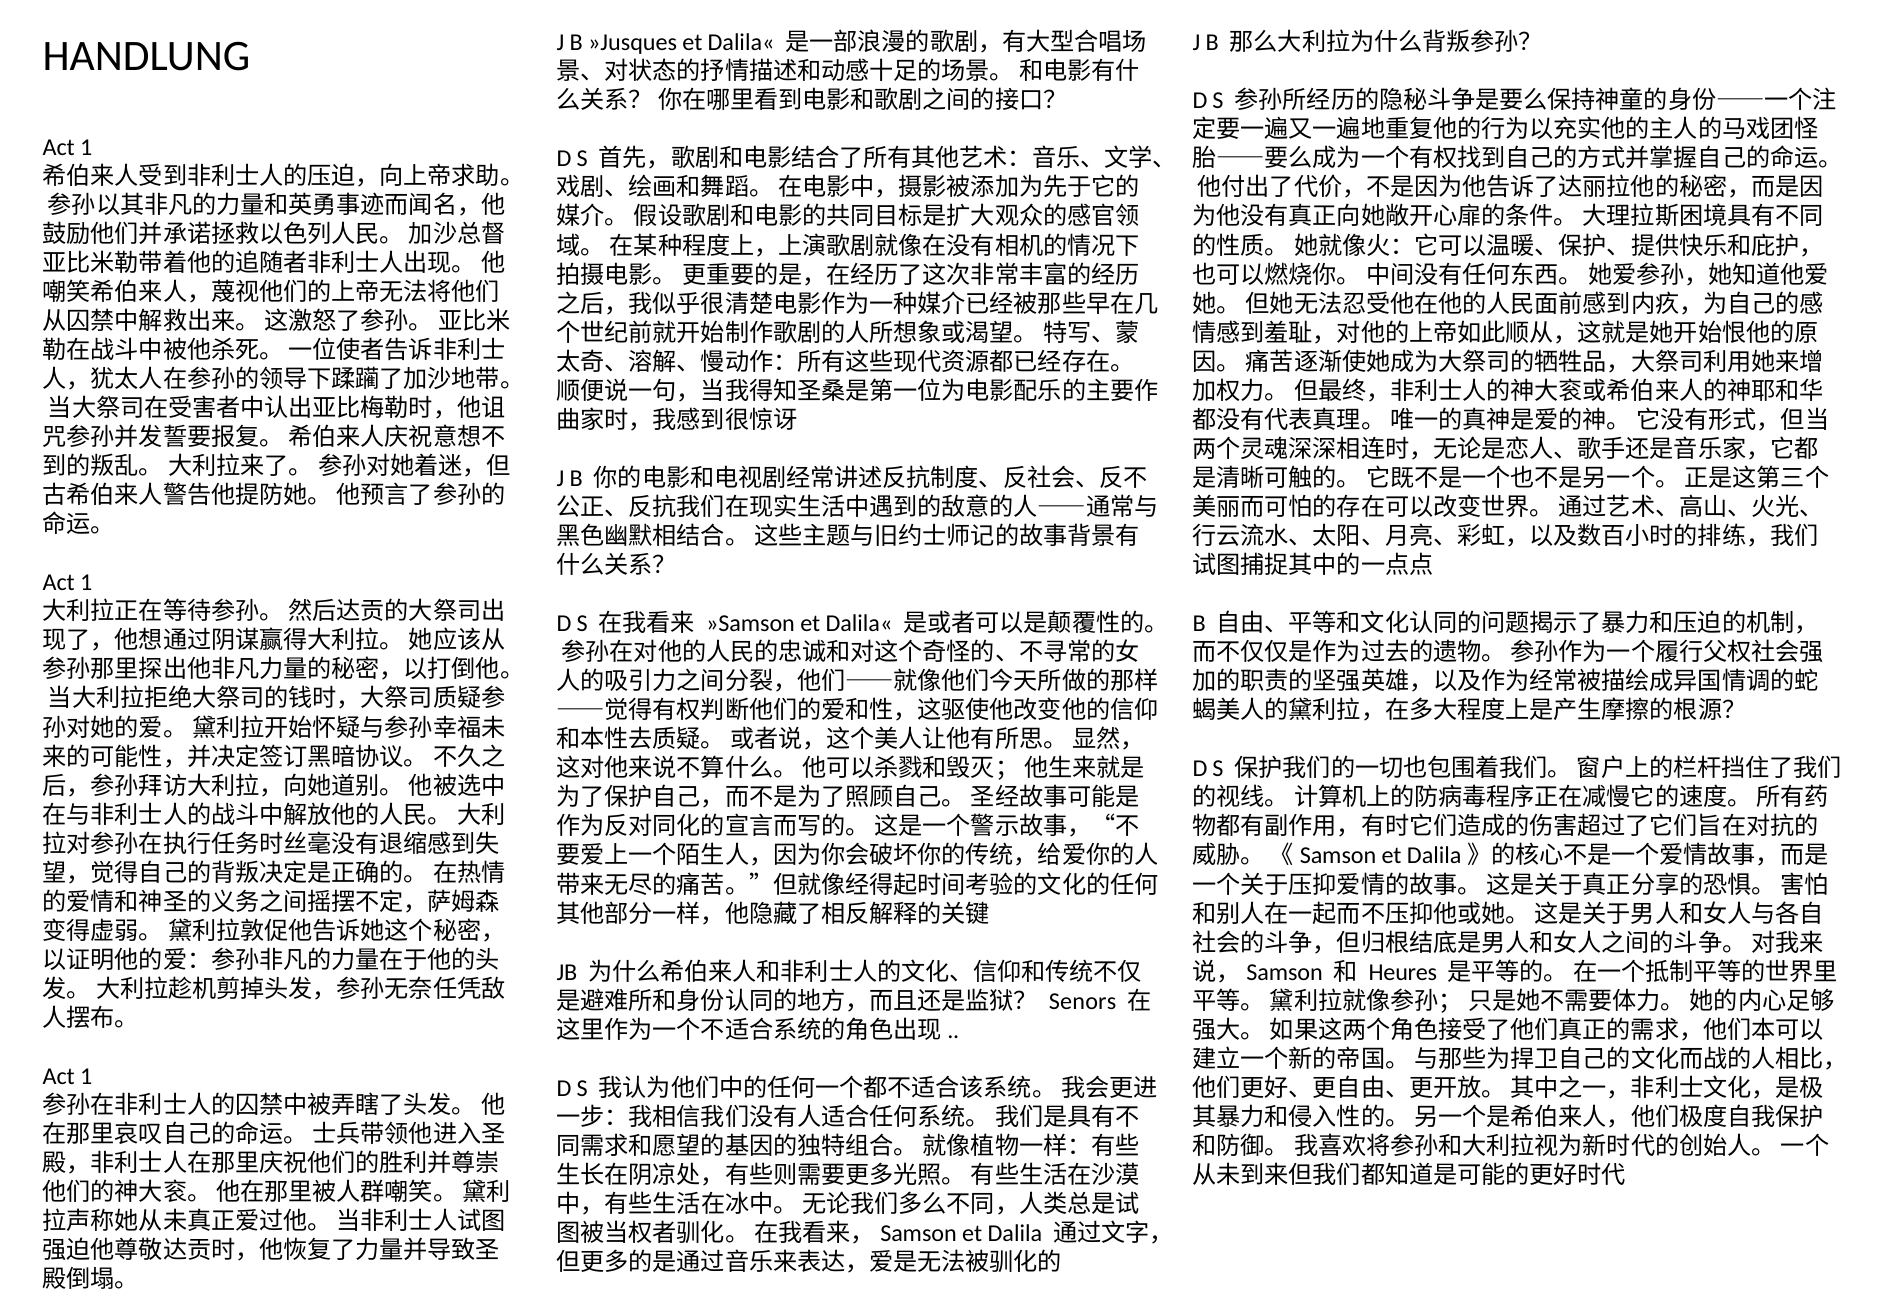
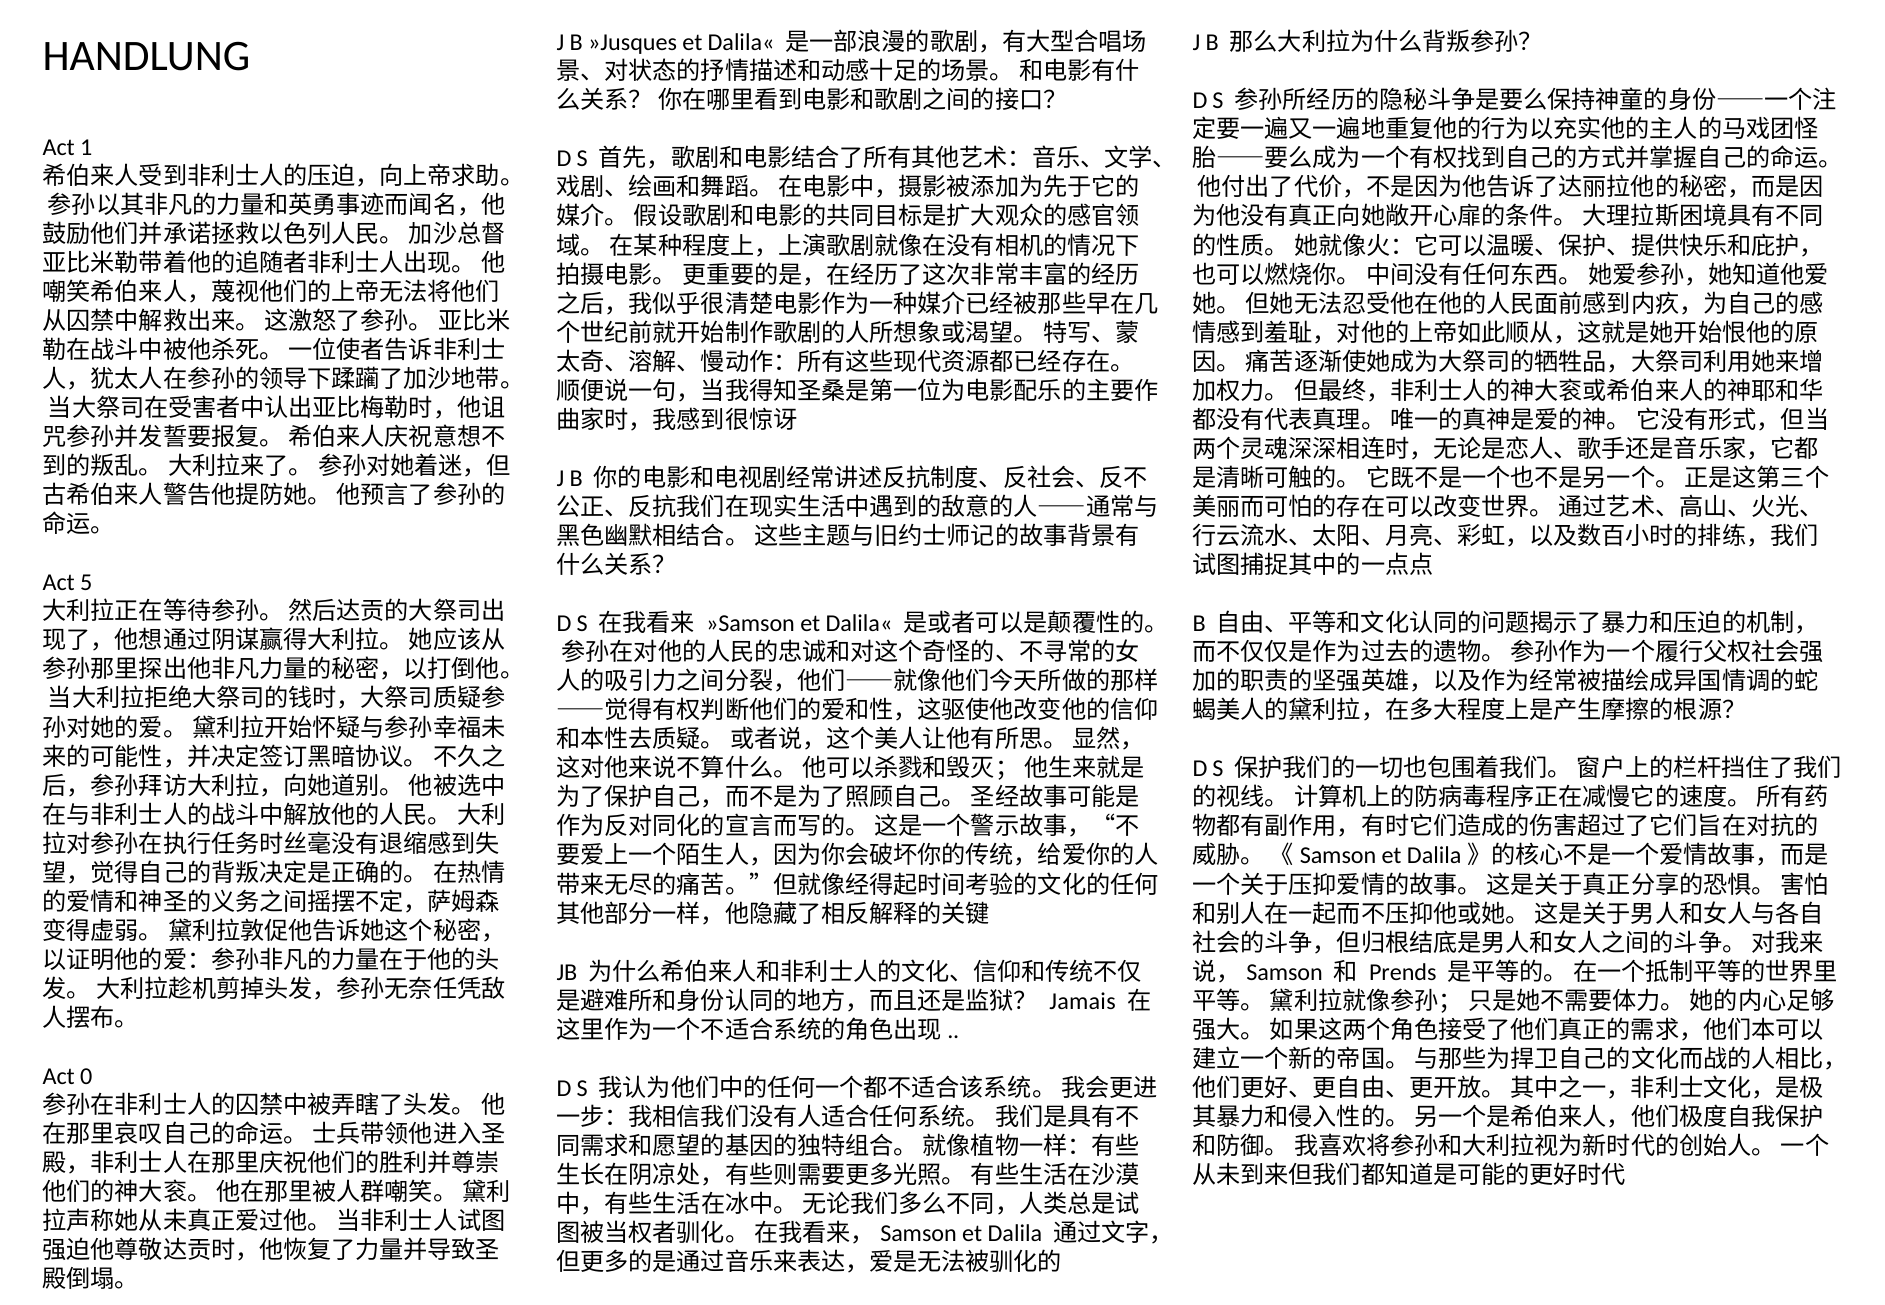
1 at (86, 583): 1 -> 5
Heures: Heures -> Prends
Senors: Senors -> Jamais
1 at (86, 1077): 1 -> 0
